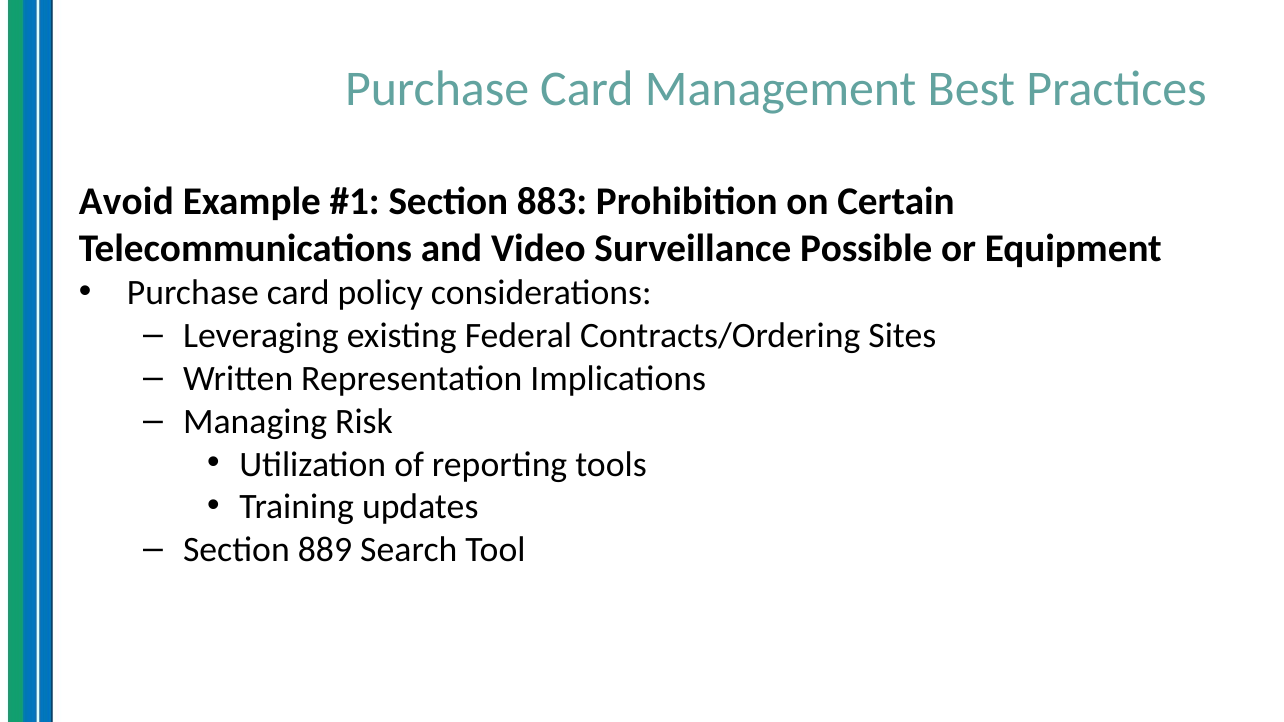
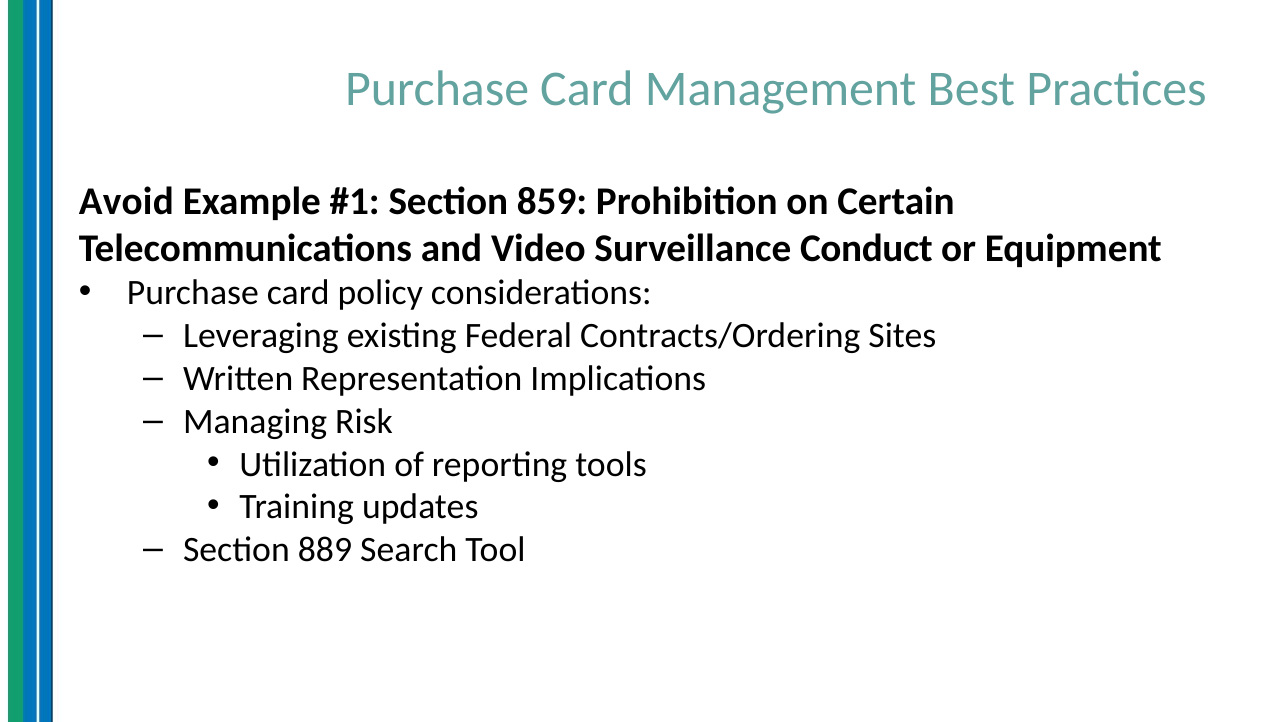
883: 883 -> 859
Possible: Possible -> Conduct
